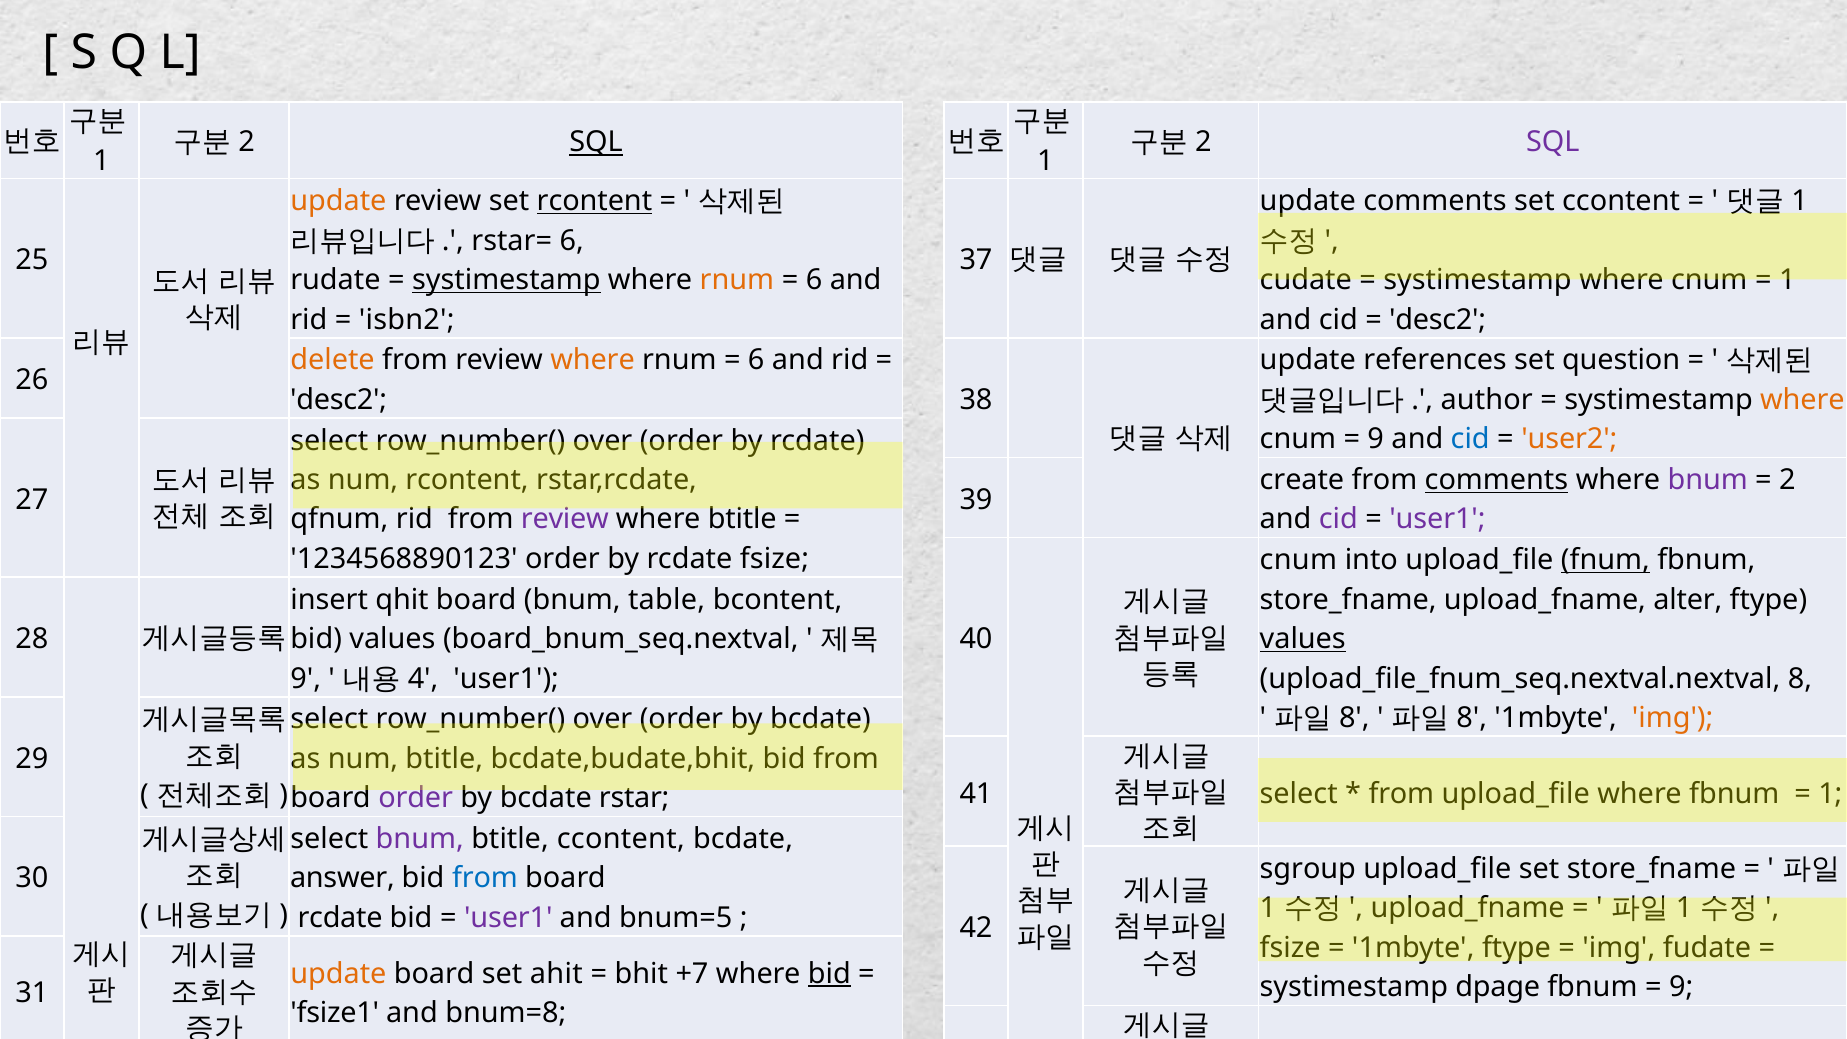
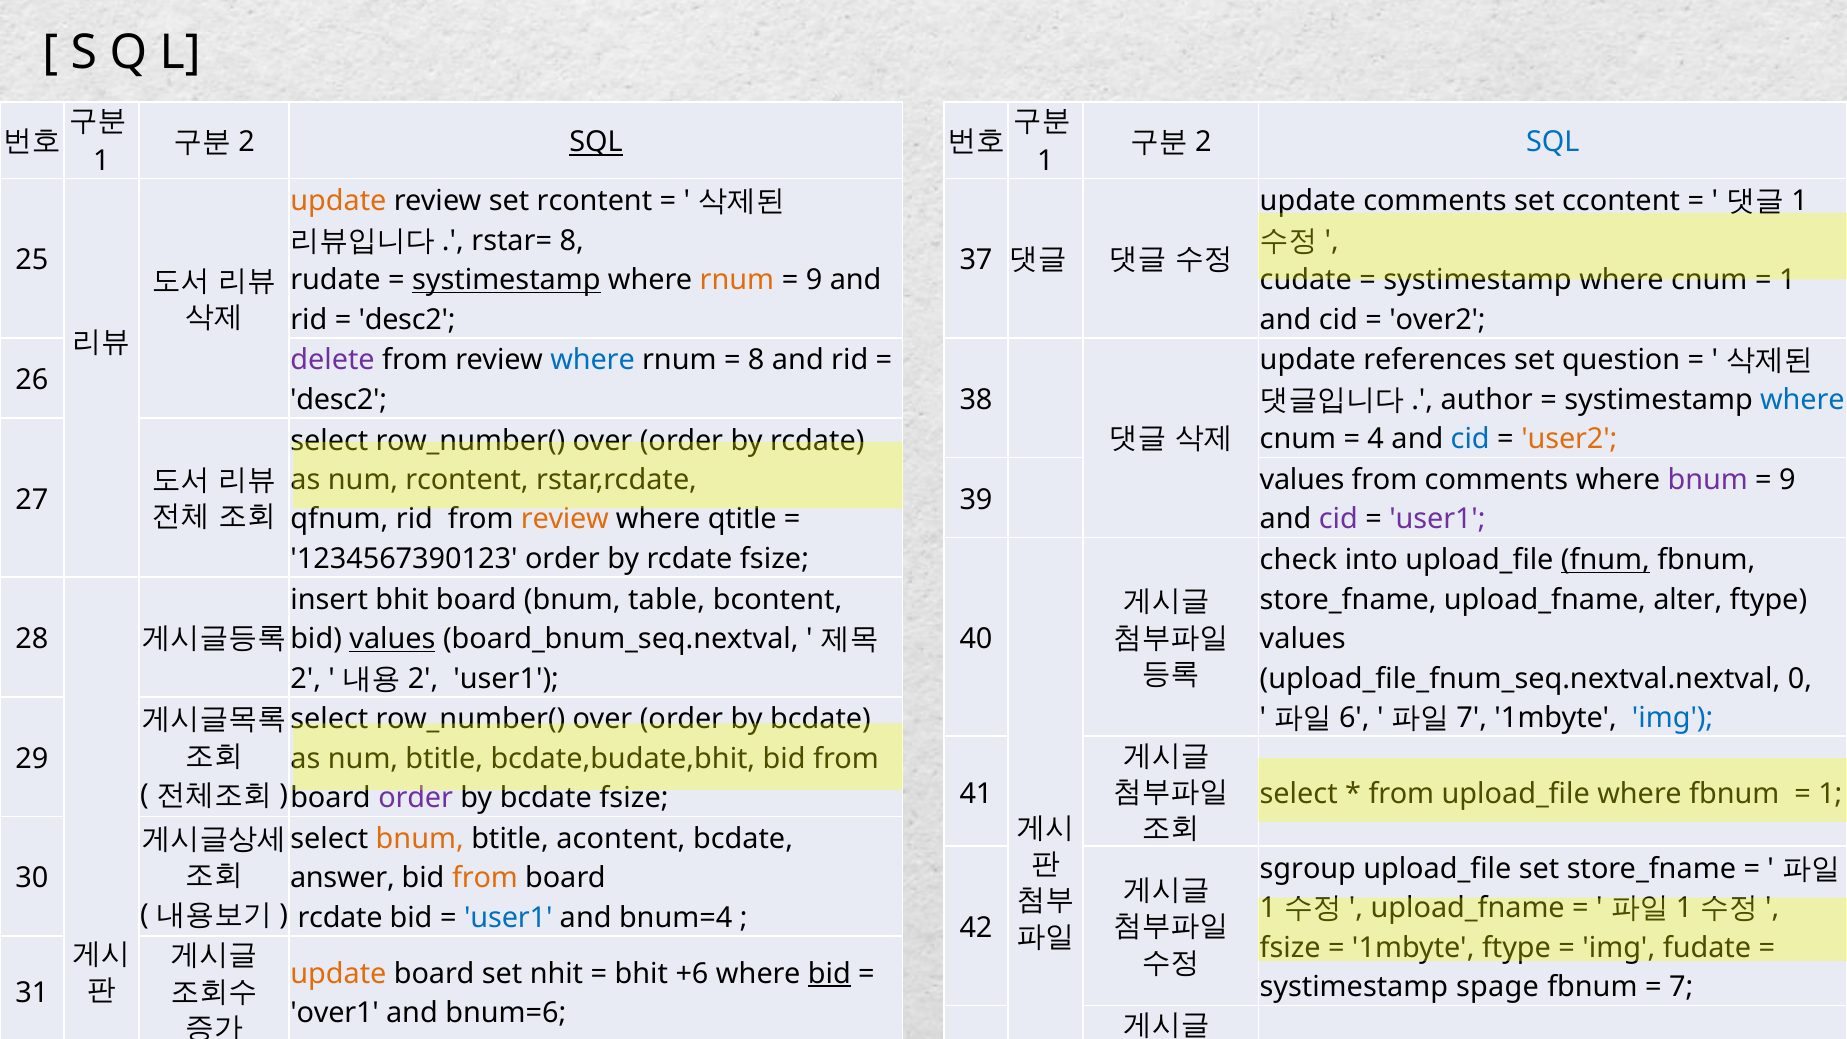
SQL at (1553, 142) colour: purple -> blue
rcontent at (594, 201) underline: present -> none
rstar= 6: 6 -> 8
6 at (814, 280): 6 -> 9
isbn2 at (407, 320): isbn2 -> desc2
desc2 at (1438, 320): desc2 -> over2
delete at (333, 360) colour: orange -> purple
where at (593, 360) colour: orange -> blue
6 at (756, 360): 6 -> 8
where at (1802, 400) colour: orange -> blue
9 at (1376, 439): 9 -> 4
create at (1302, 480): create -> values
comments at (1496, 480) underline: present -> none
2 at (1787, 480): 2 -> 9
review at (565, 519) colour: purple -> orange
where btitle: btitle -> qtitle
1234568890123: 1234568890123 -> 1234567390123
cnum at (1298, 560): cnum -> check
insert qhit: qhit -> bhit
values at (392, 639) underline: none -> present
values at (1303, 639) underline: present -> none
9 at (306, 679): 9 -> 2
4 at (423, 679): 4 -> 2
8 at (1800, 679): 8 -> 0
8 at (1354, 718): 8 -> 6
8 at (1472, 718): 8 -> 7
img at (1673, 718) colour: orange -> blue
bcdate rstar: rstar -> fsize
bnum at (420, 839) colour: purple -> orange
btitle ccontent: ccontent -> acontent
from at (485, 878) colour: blue -> orange
user1 at (508, 918) colour: purple -> blue
bnum=5: bnum=5 -> bnum=4
ahit: ahit -> nhit
+7: +7 -> +6
dpage: dpage -> spage
9 at (1681, 987): 9 -> 7
fsize1: fsize1 -> over1
bnum=8: bnum=8 -> bnum=6
